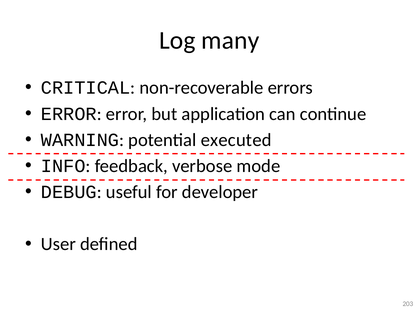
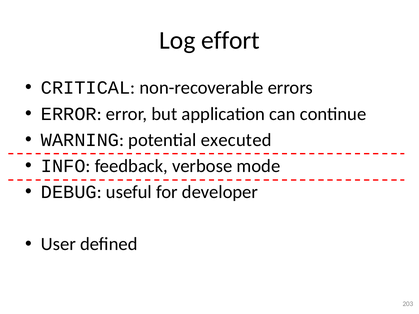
many: many -> effort
